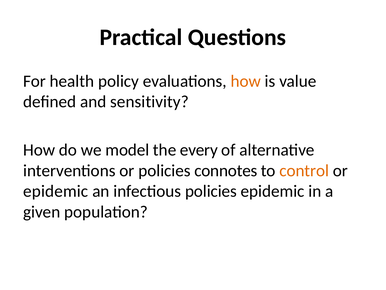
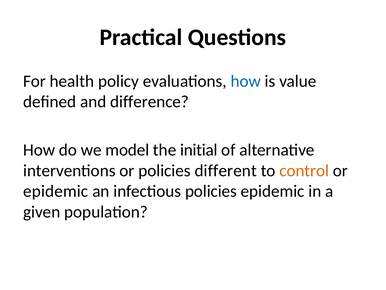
how at (246, 81) colour: orange -> blue
sensitivity: sensitivity -> difference
every: every -> initial
connotes: connotes -> different
